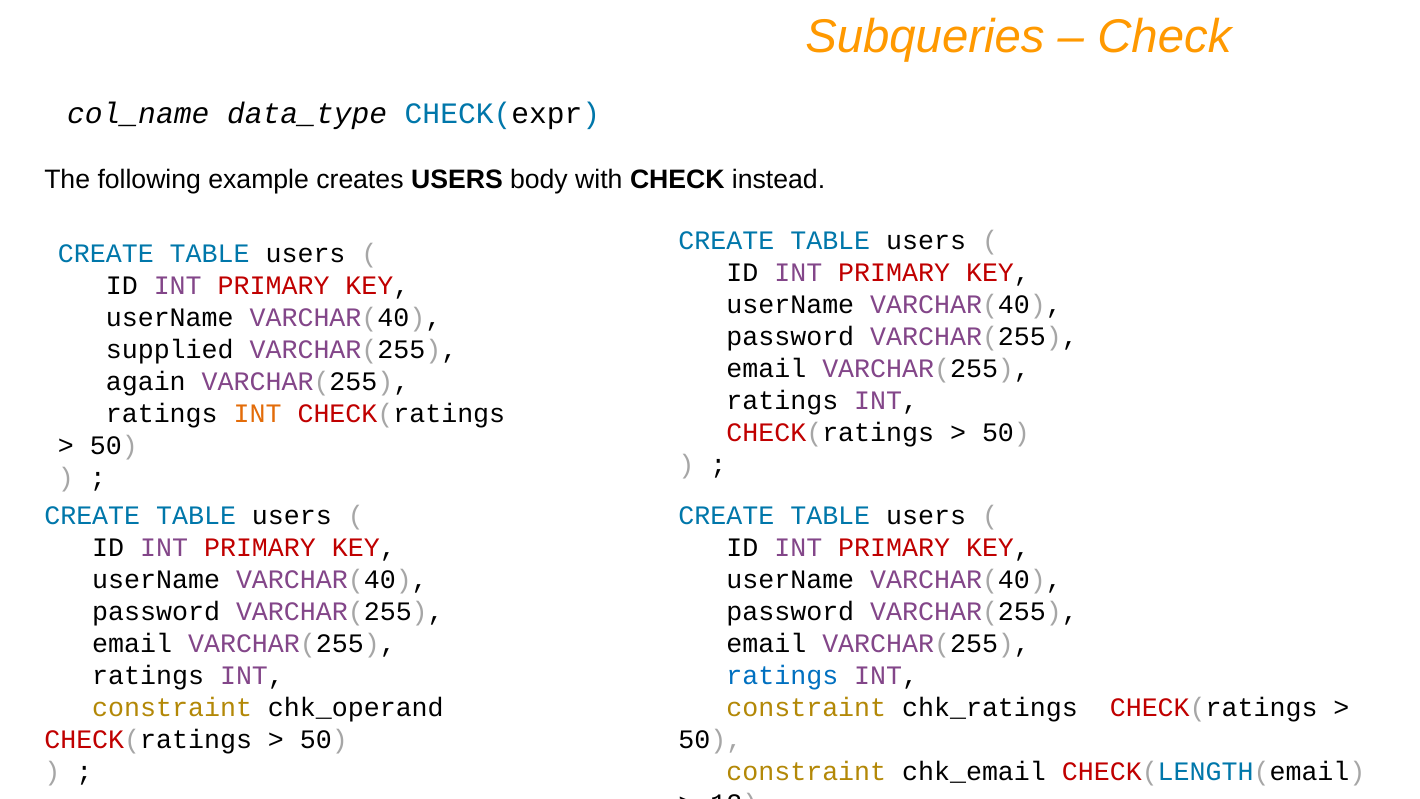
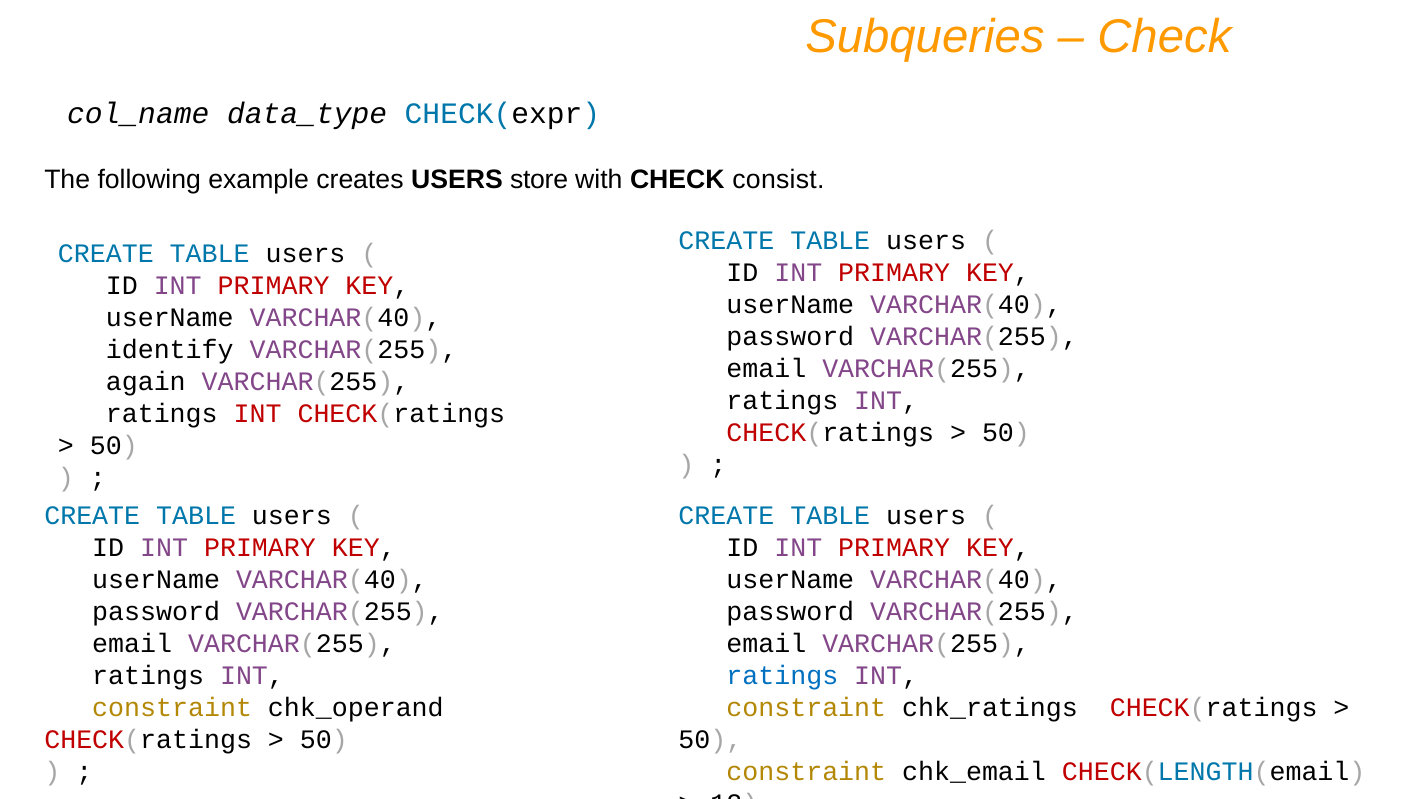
body: body -> store
instead: instead -> consist
supplied: supplied -> identify
INT at (258, 413) colour: orange -> red
